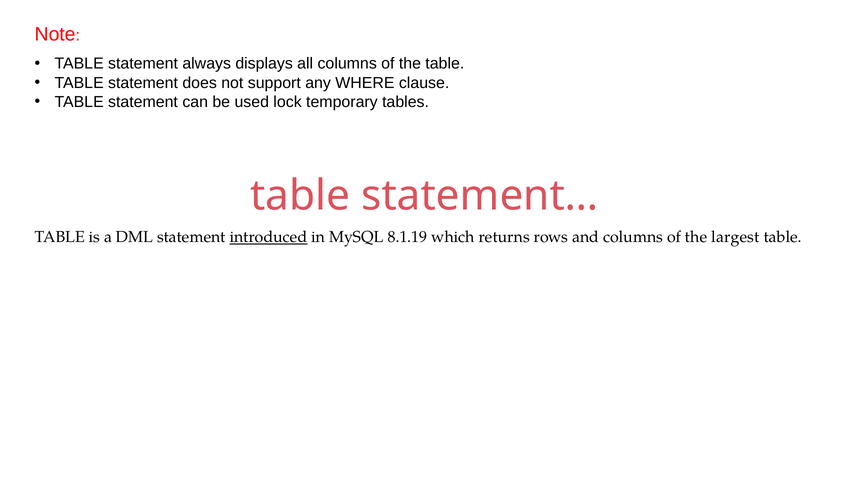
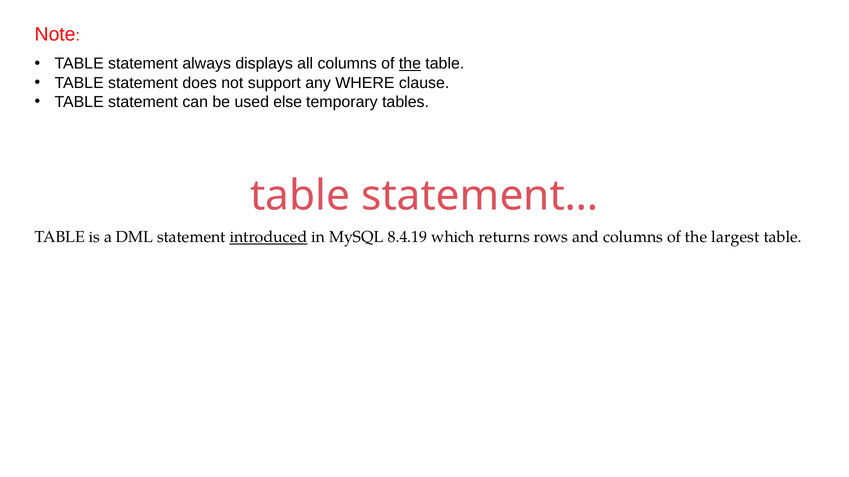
the at (410, 64) underline: none -> present
lock: lock -> else
8.1.19: 8.1.19 -> 8.4.19
